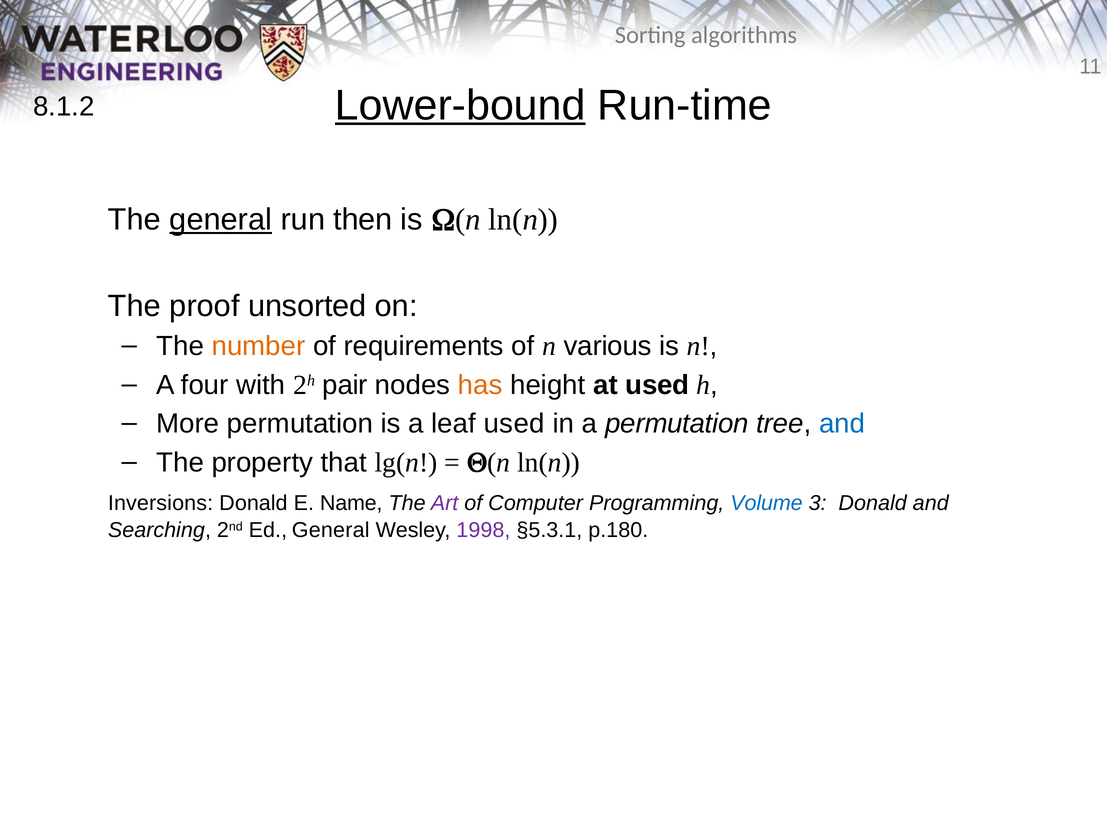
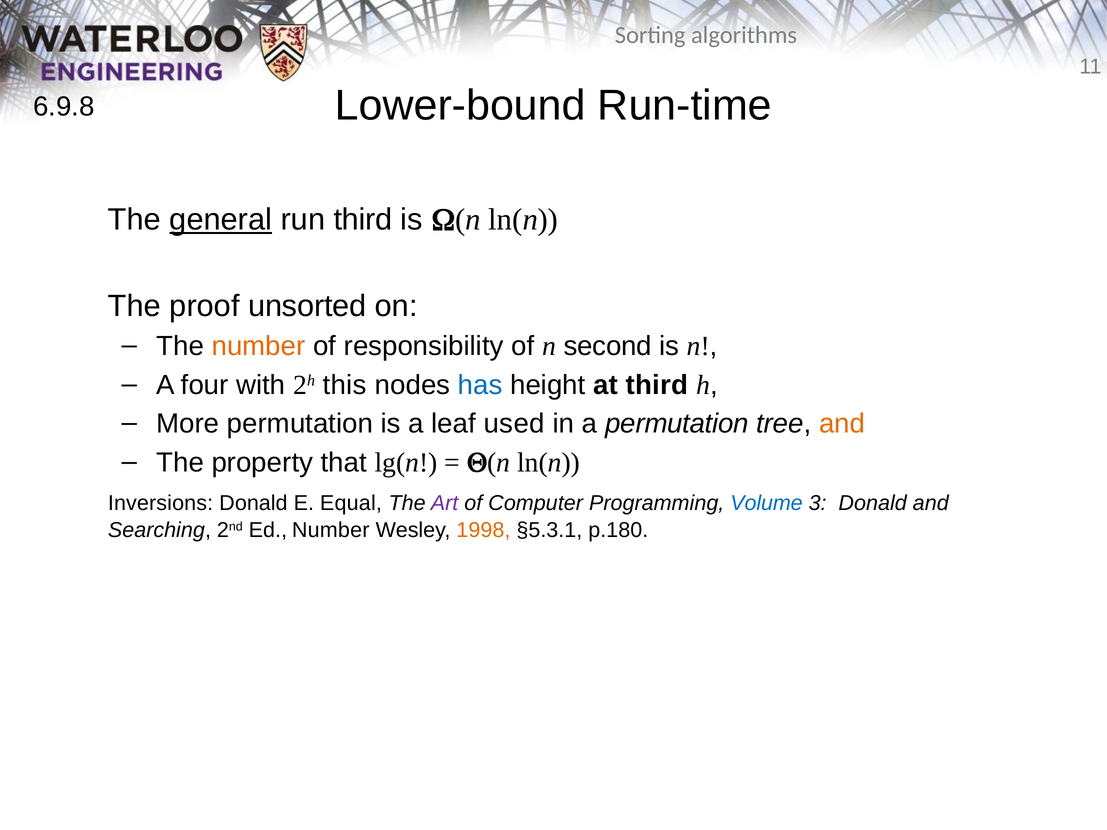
Lower-bound underline: present -> none
8.1.2: 8.1.2 -> 6.9.8
run then: then -> third
requirements: requirements -> responsibility
various: various -> second
pair: pair -> this
has colour: orange -> blue
at used: used -> third
and at (842, 424) colour: blue -> orange
Name: Name -> Equal
Ed General: General -> Number
1998 colour: purple -> orange
